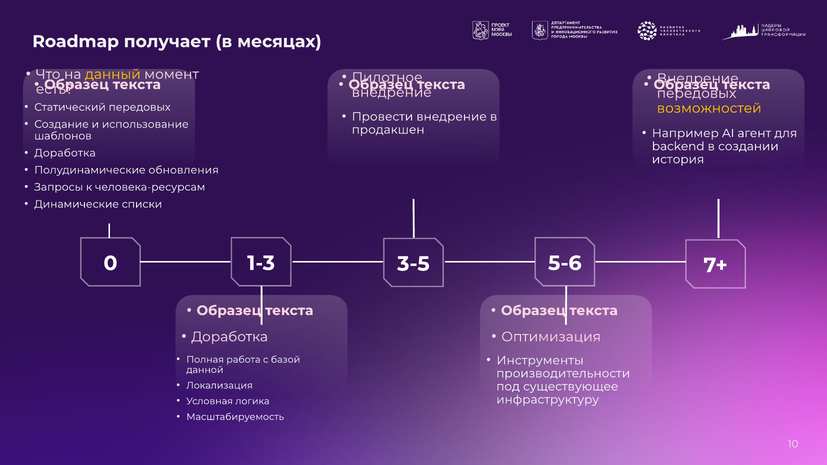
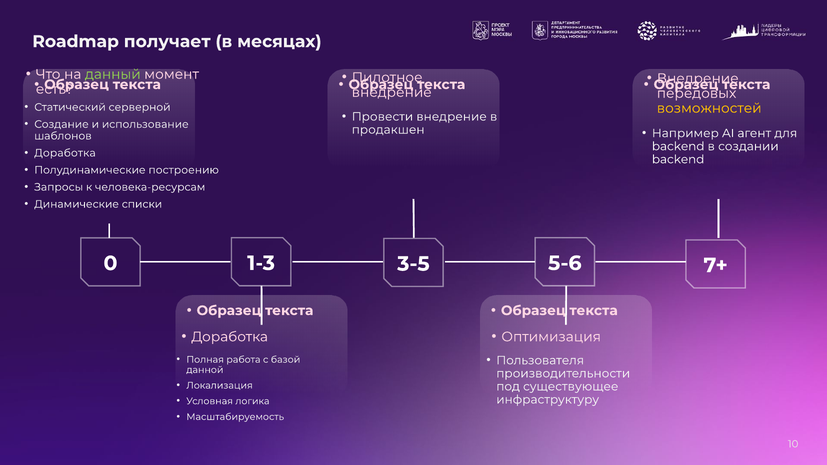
данный colour: yellow -> light green
Статический передовых: передовых -> серверной
история at (678, 159): история -> backend
обновления: обновления -> построению
Инструменты: Инструменты -> Пользователя
